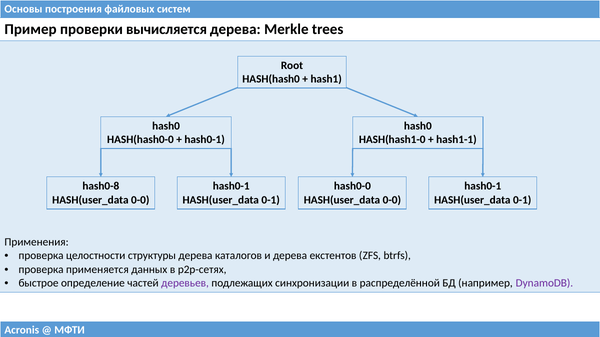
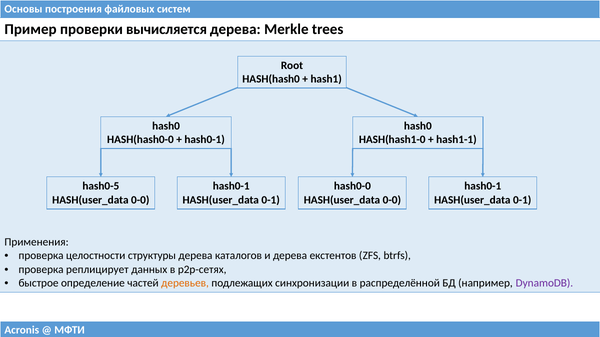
hash0-8: hash0-8 -> hash0-5
применяется: применяется -> реплицирует
деревьев colour: purple -> orange
